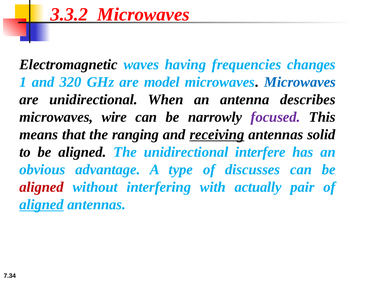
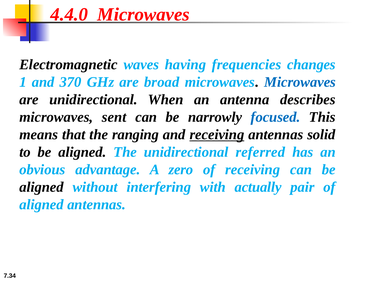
3.3.2: 3.3.2 -> 4.4.0
320: 320 -> 370
model: model -> broad
wire: wire -> sent
focused colour: purple -> blue
interfere: interfere -> referred
type: type -> zero
of discusses: discusses -> receiving
aligned at (41, 187) colour: red -> black
aligned at (41, 204) underline: present -> none
